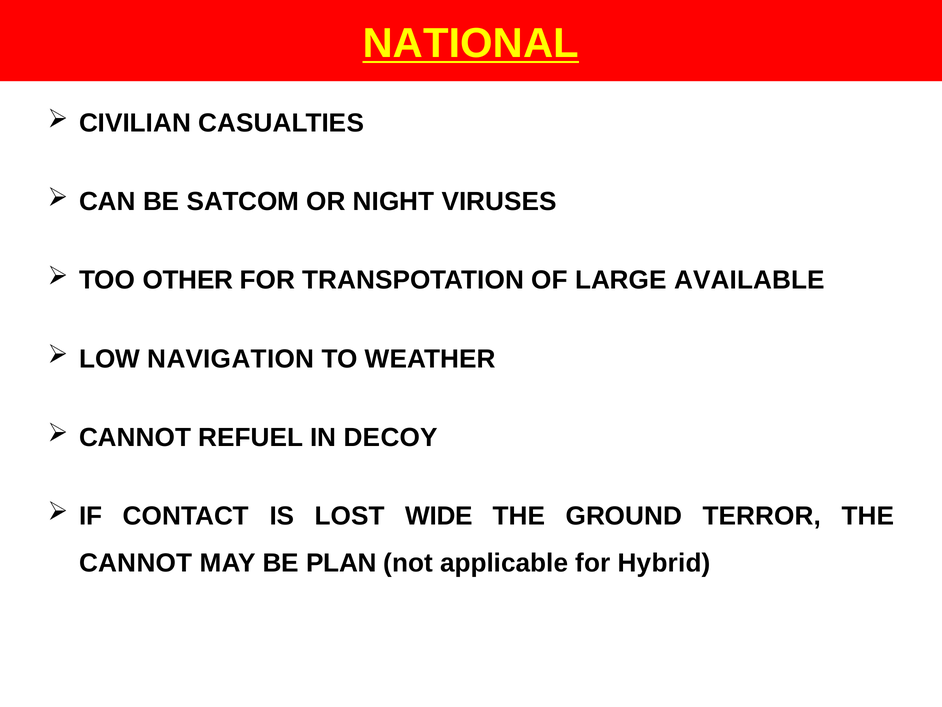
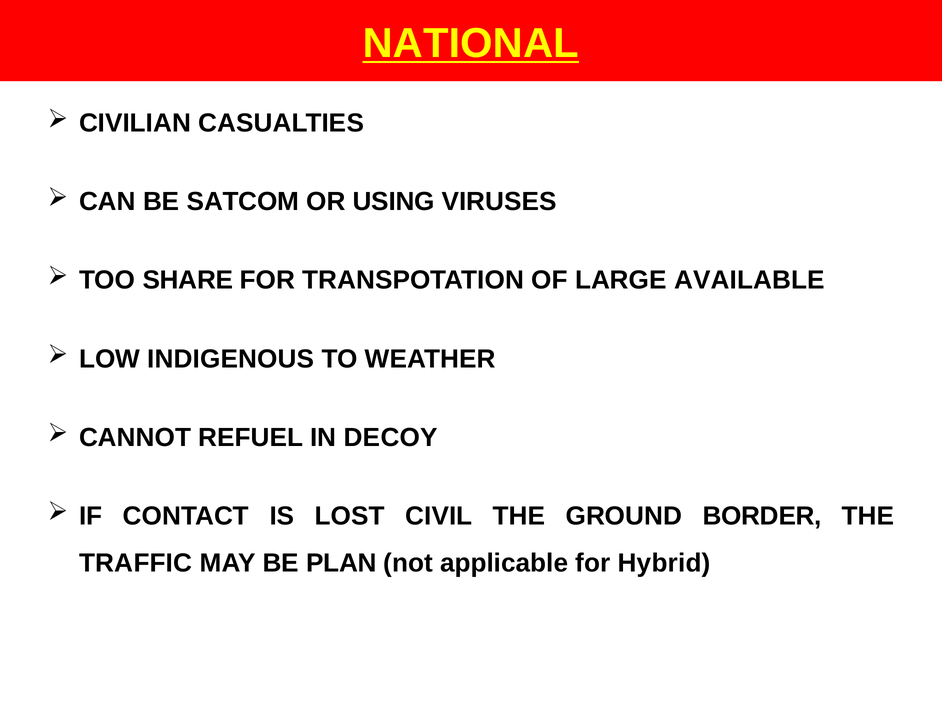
NIGHT: NIGHT -> USING
OTHER: OTHER -> SHARE
NAVIGATION: NAVIGATION -> INDIGENOUS
WIDE: WIDE -> CIVIL
TERROR: TERROR -> BORDER
CANNOT at (136, 563): CANNOT -> TRAFFIC
